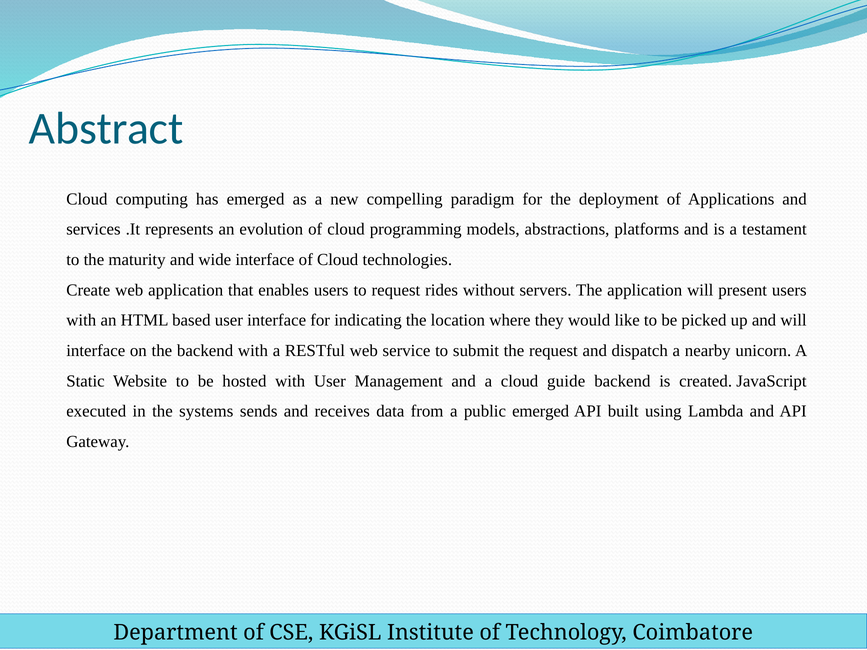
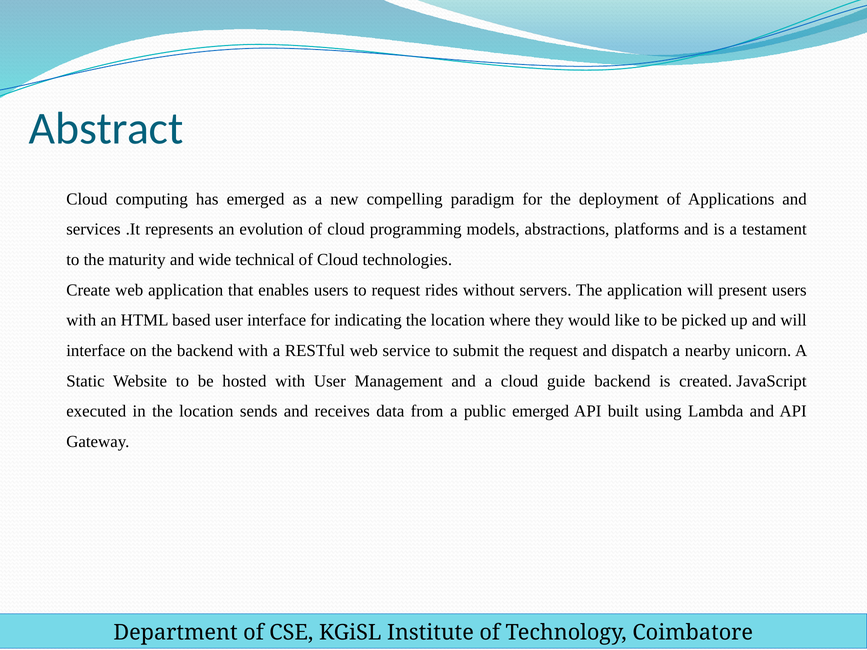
wide interface: interface -> technical
in the systems: systems -> location
